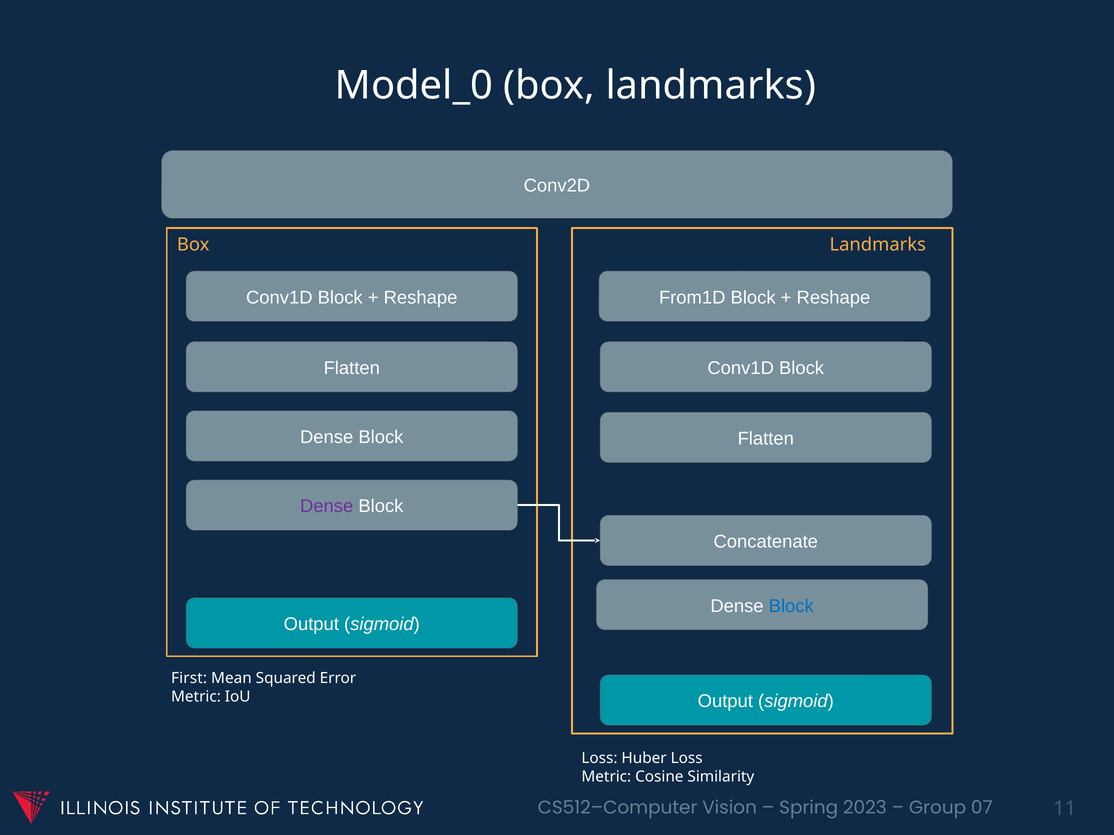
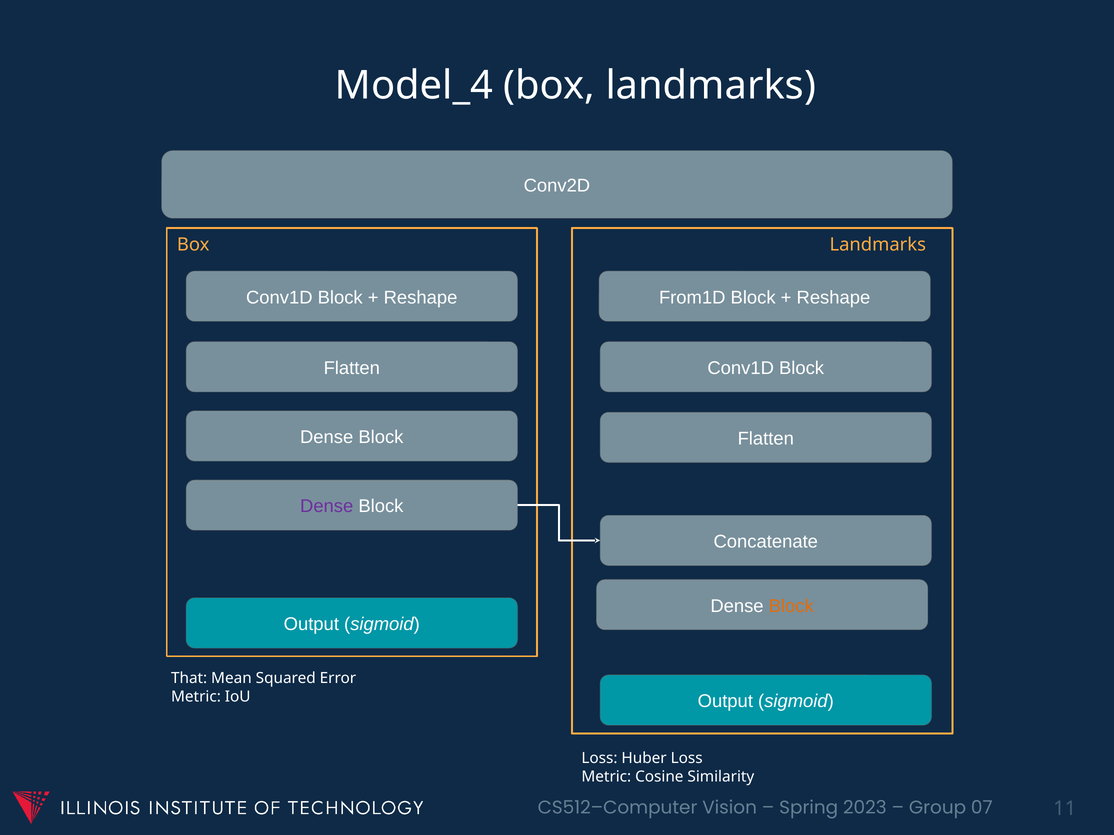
Model_0: Model_0 -> Model_4
Block at (791, 606) colour: blue -> orange
First: First -> That
